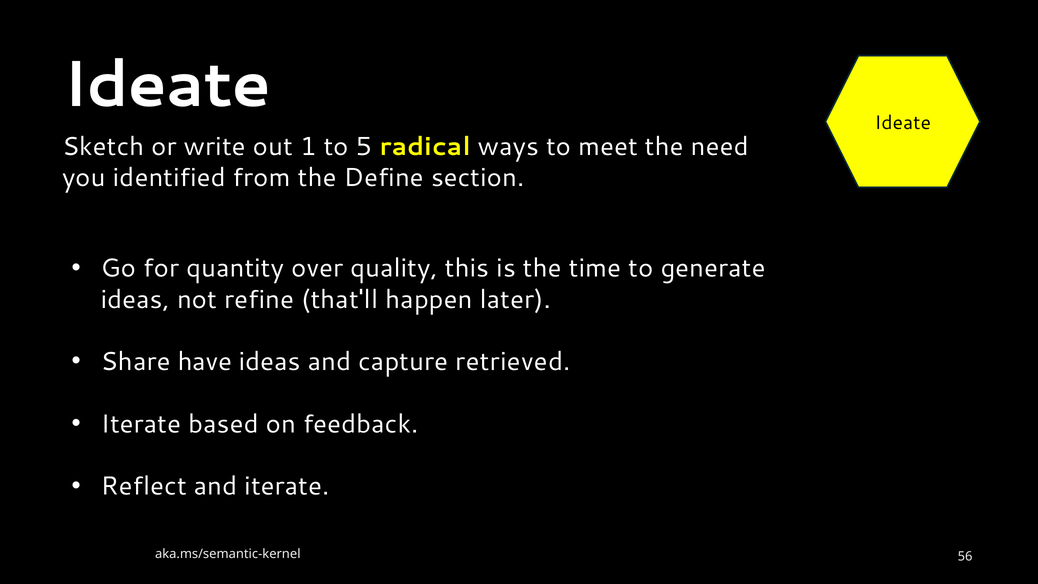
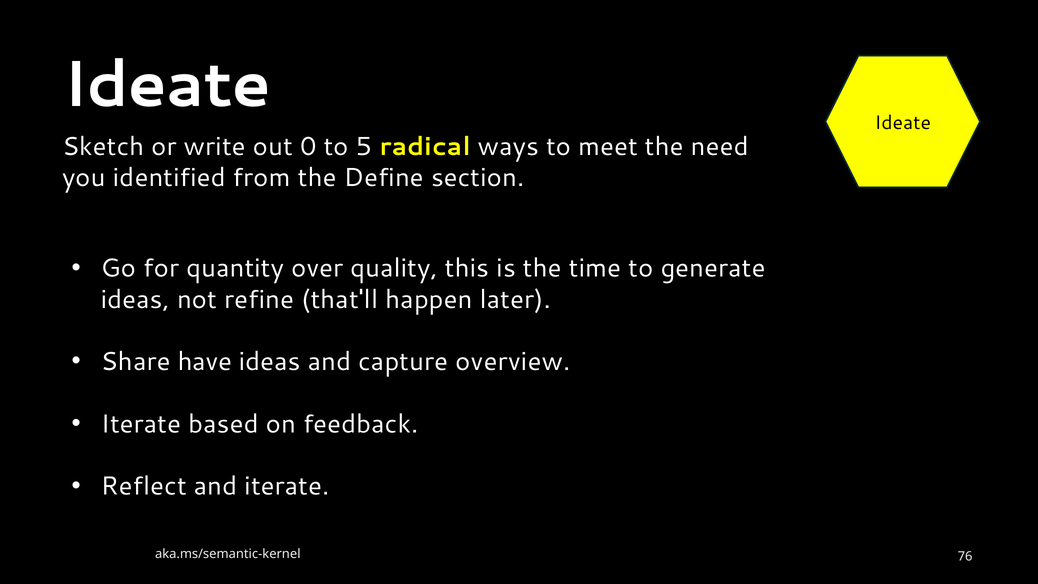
1: 1 -> 0
retrieved: retrieved -> overview
56: 56 -> 76
